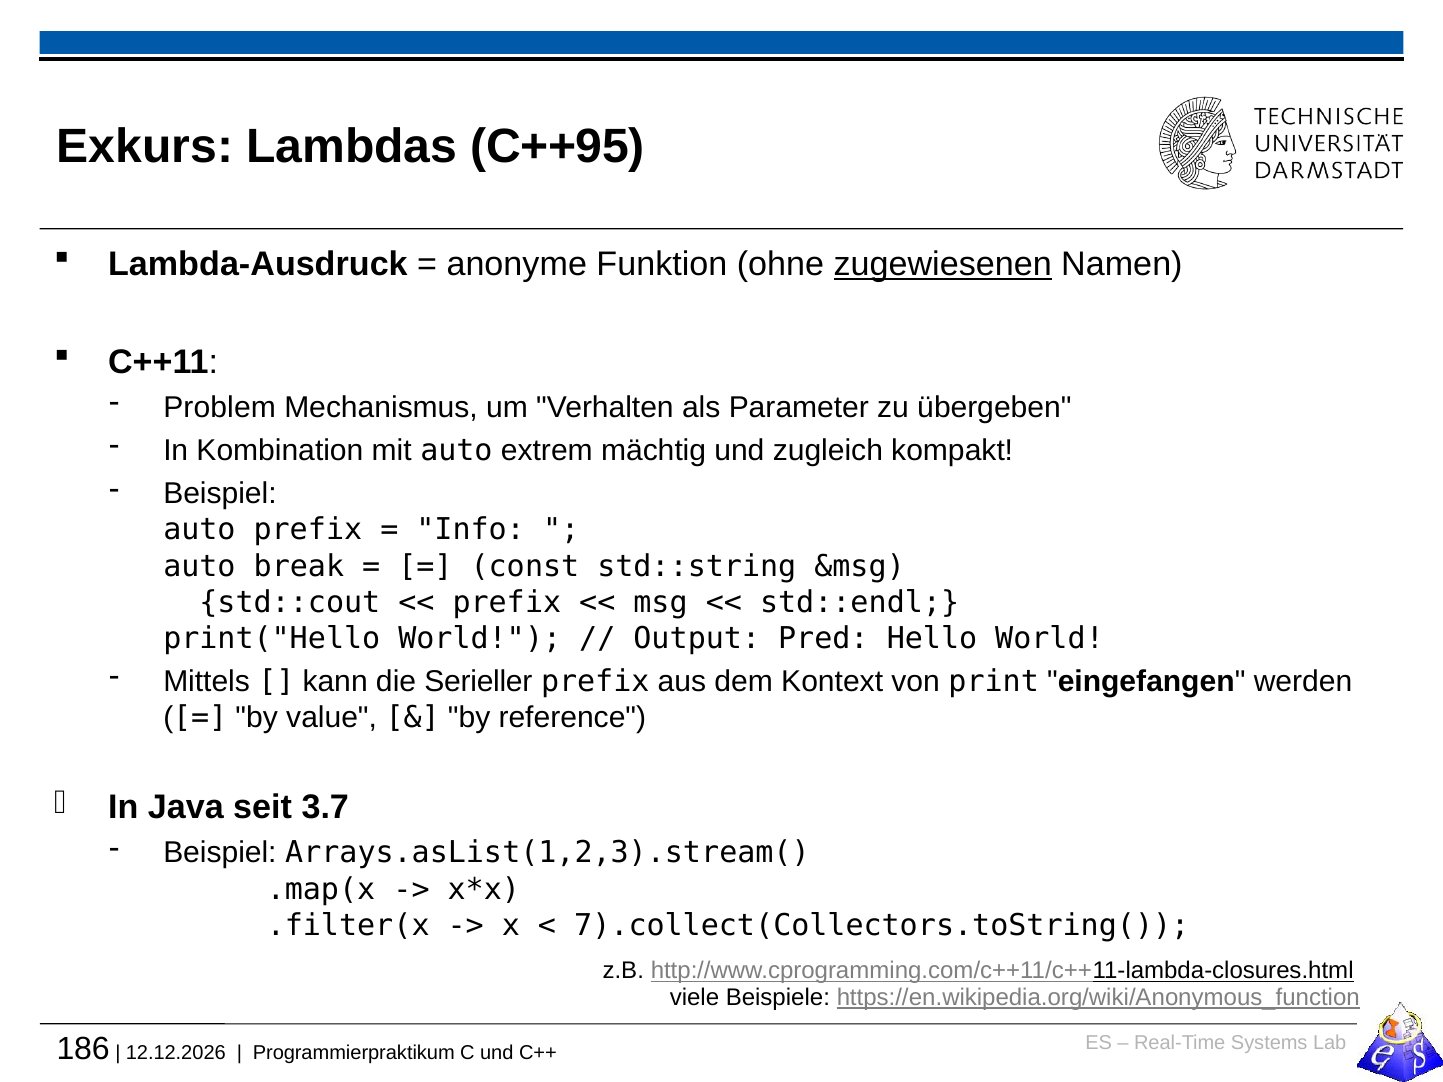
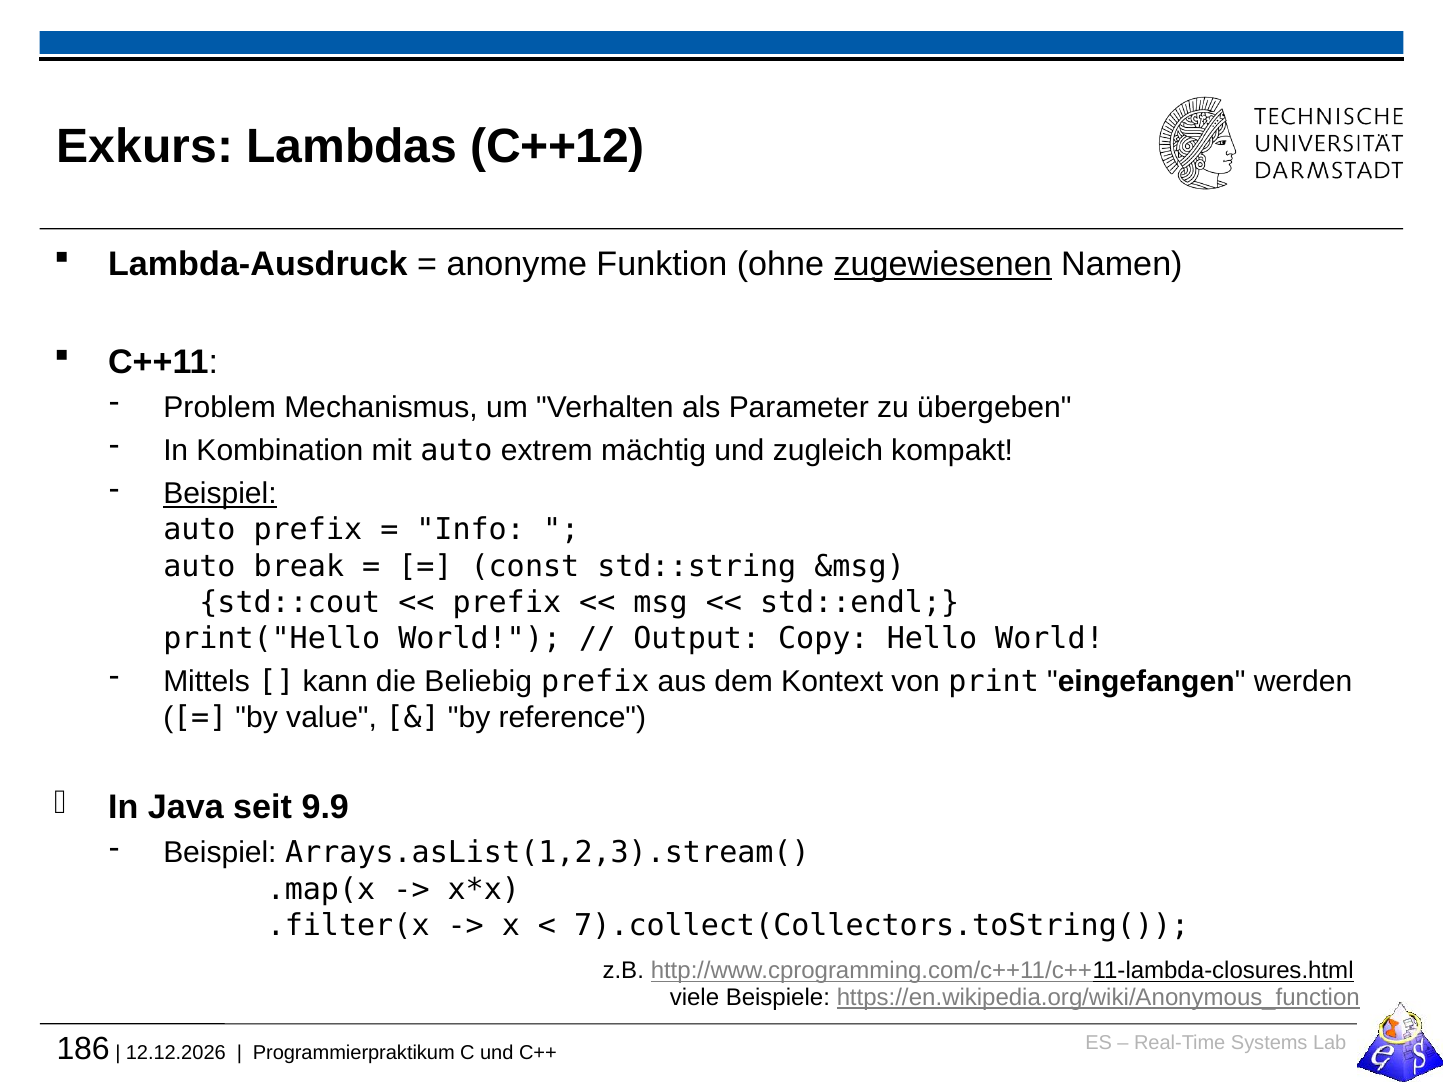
C++95: C++95 -> C++12
Beispiel at (220, 494) underline: none -> present
Pred: Pred -> Copy
Serieller: Serieller -> Beliebig
3.7: 3.7 -> 9.9
